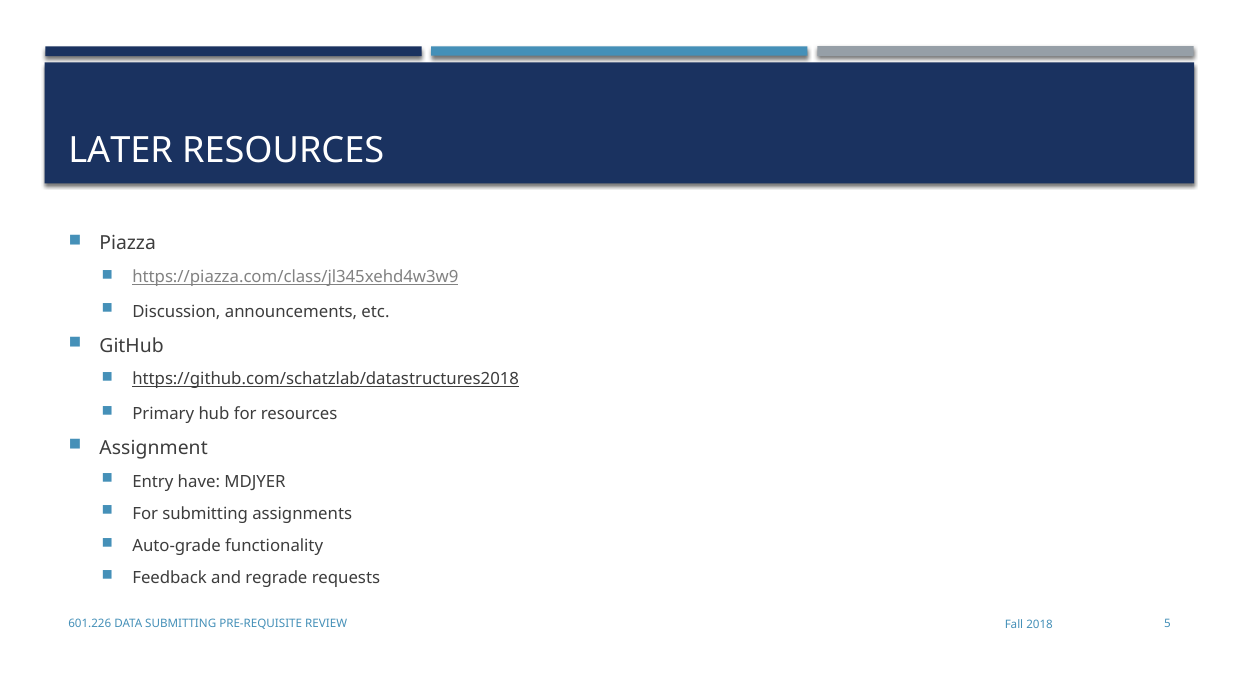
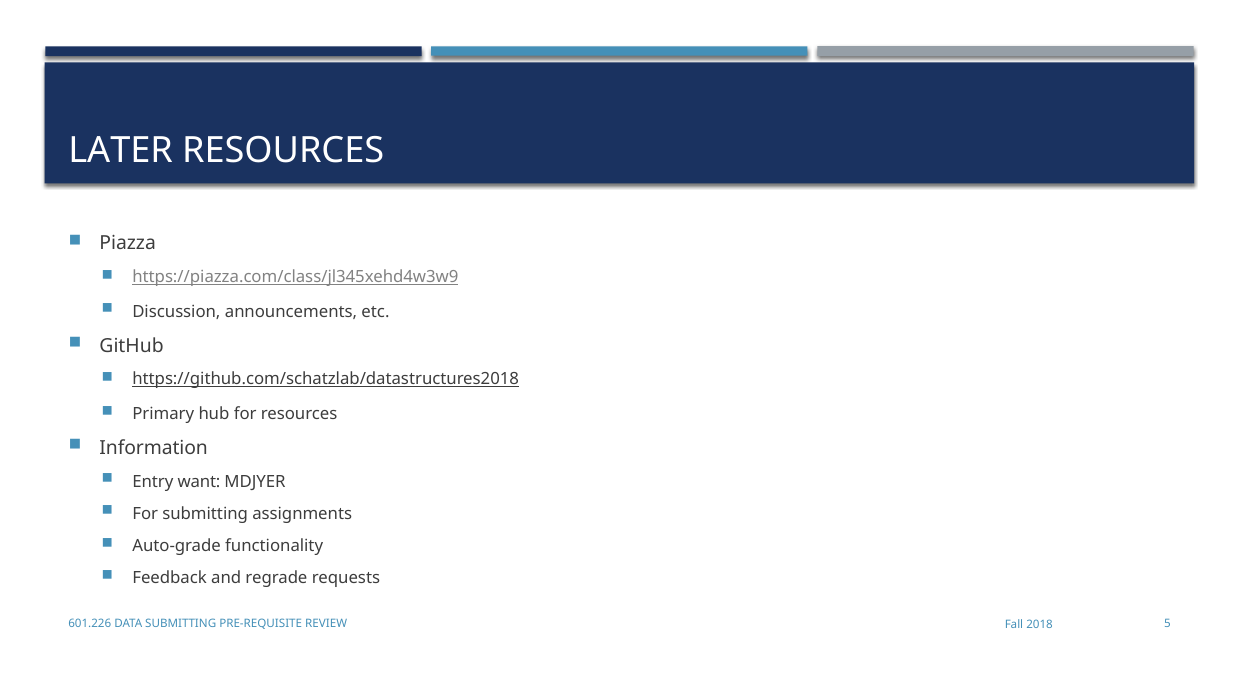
Assignment: Assignment -> Information
have: have -> want
